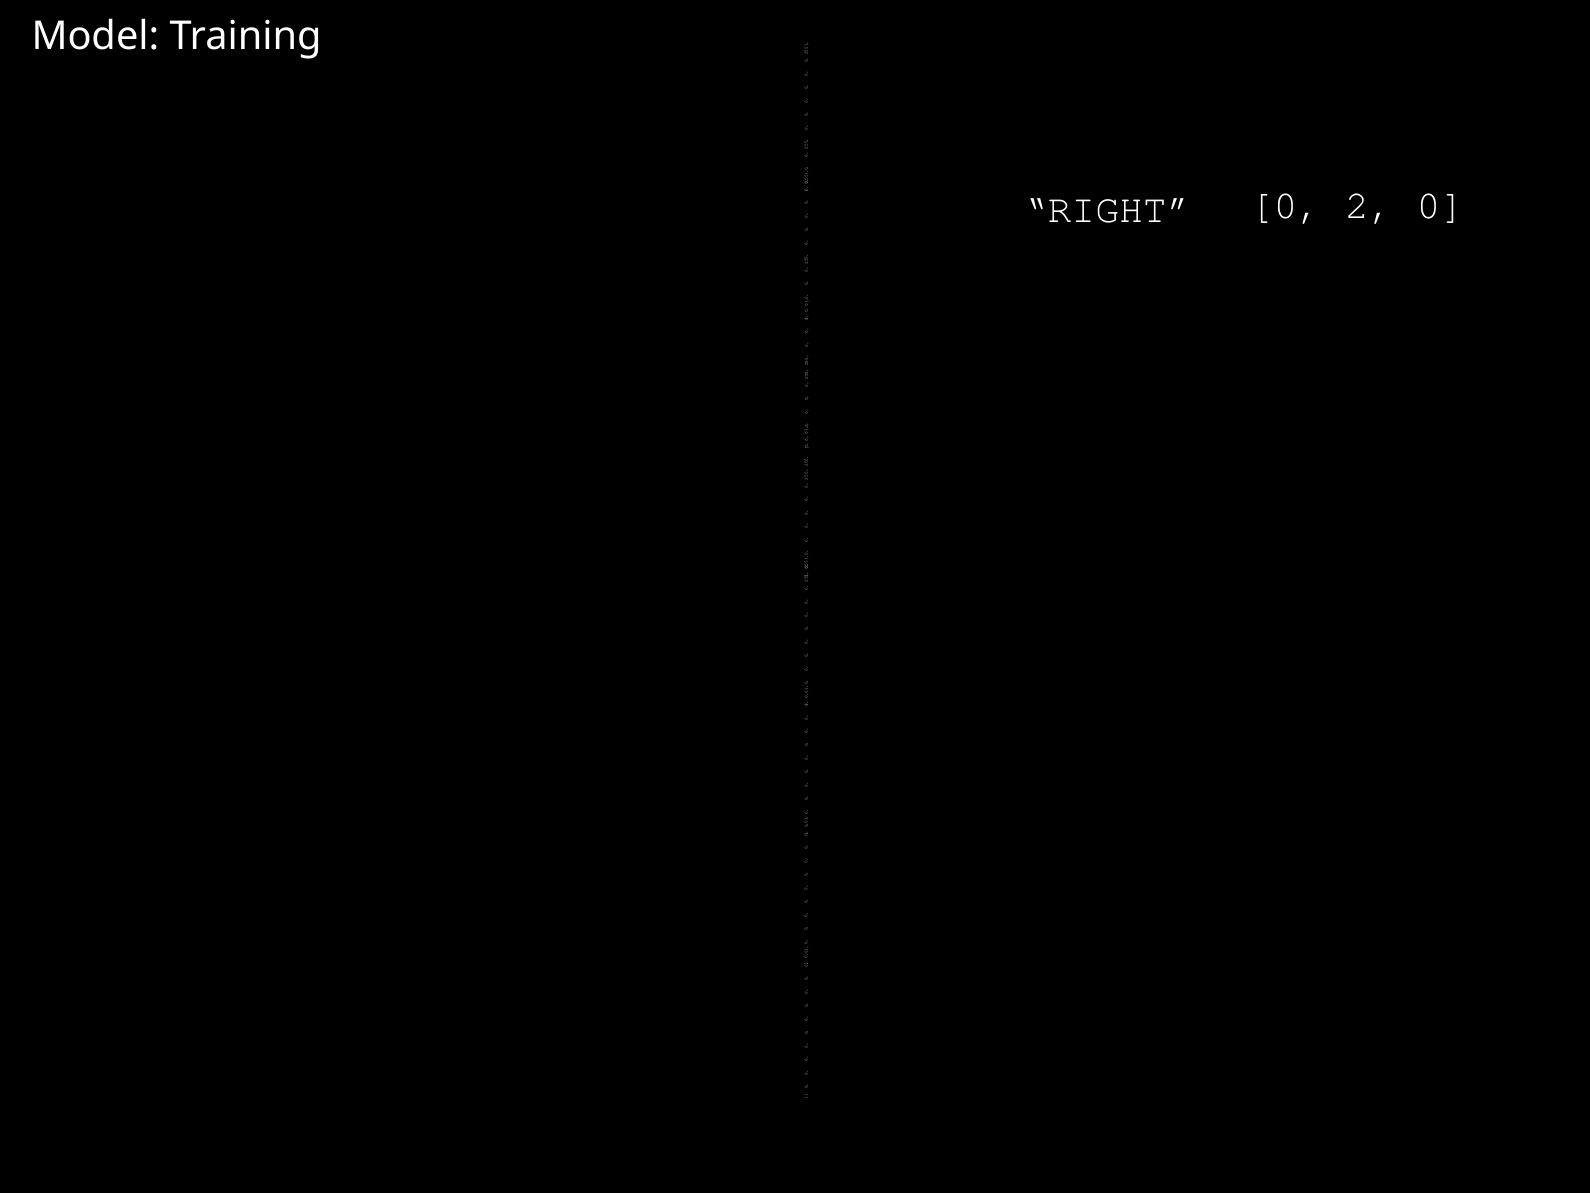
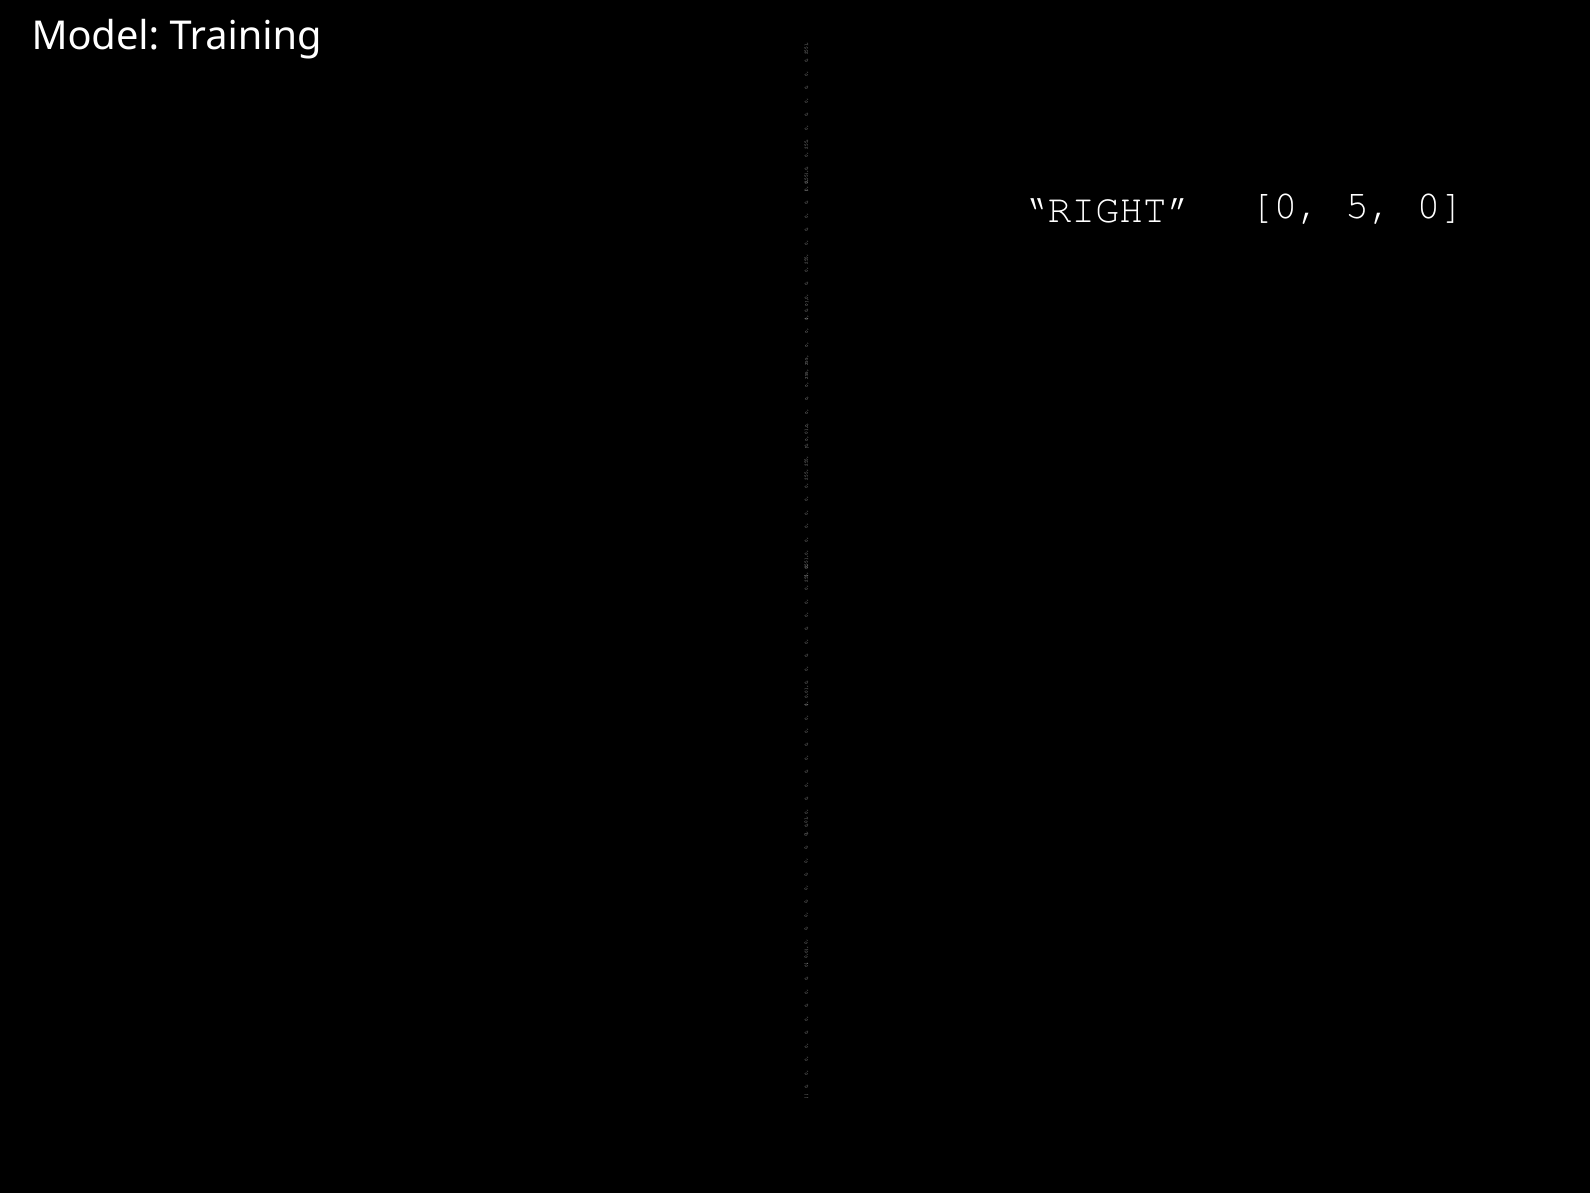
2: 2 -> 5
